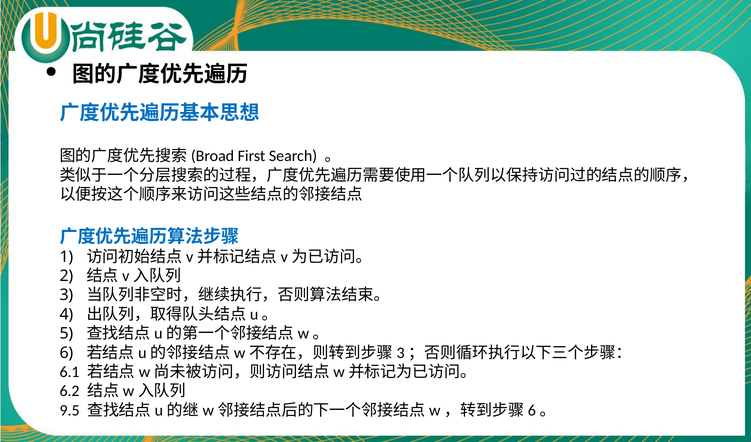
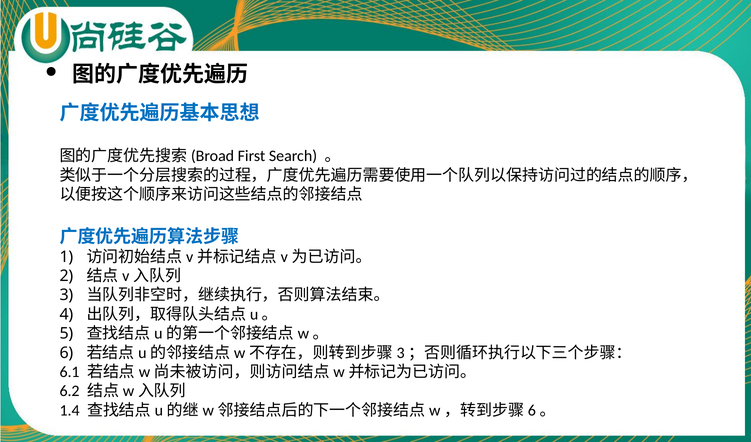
9.5: 9.5 -> 1.4
